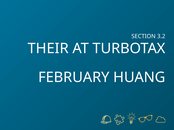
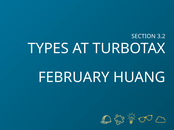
THEIR: THEIR -> TYPES
